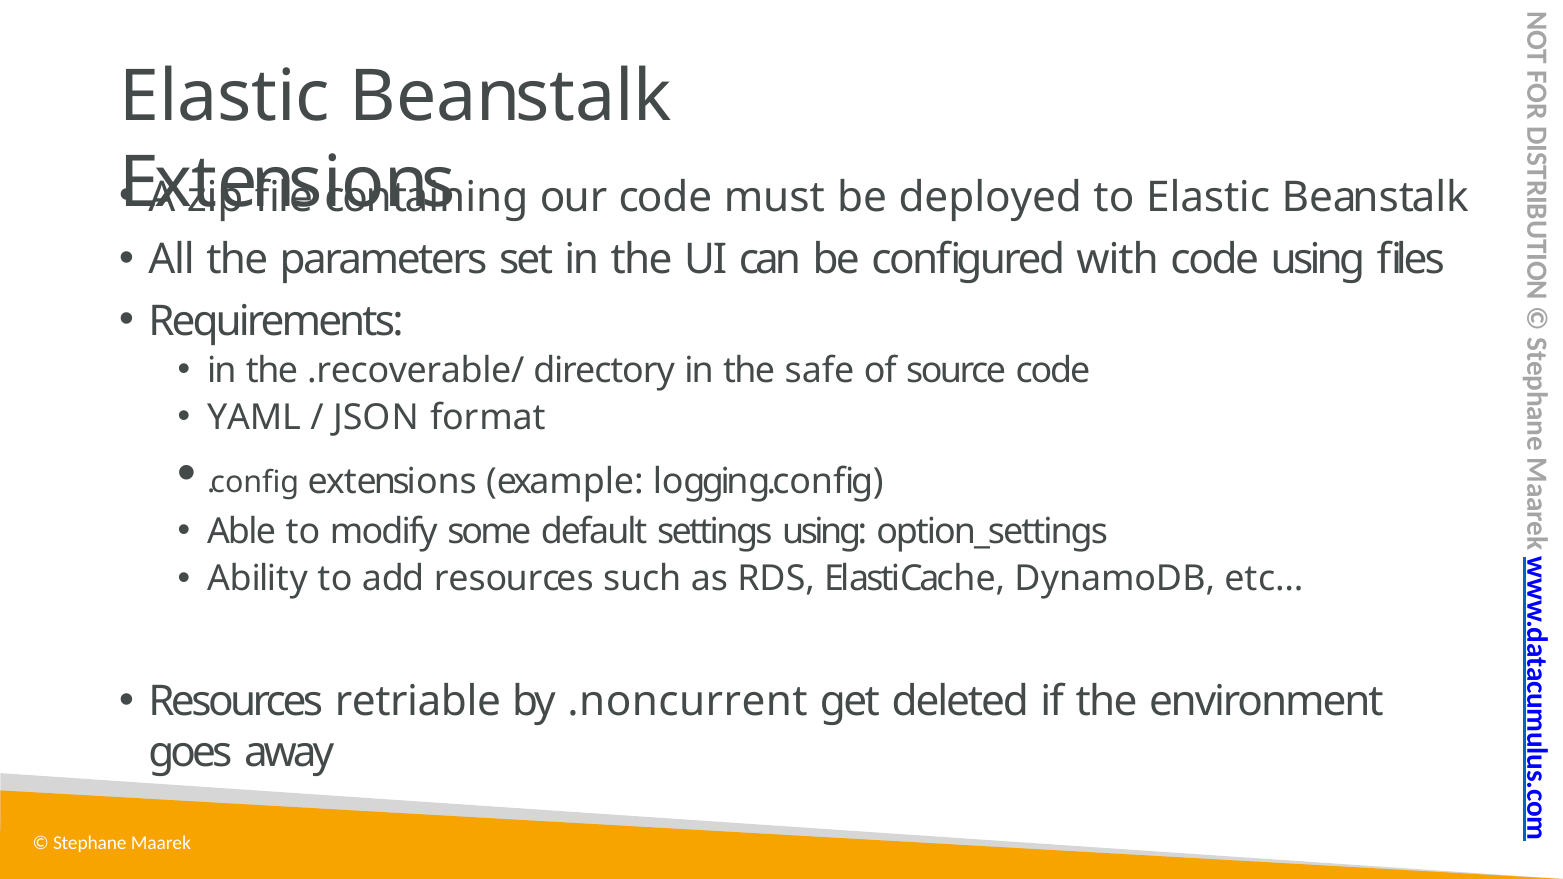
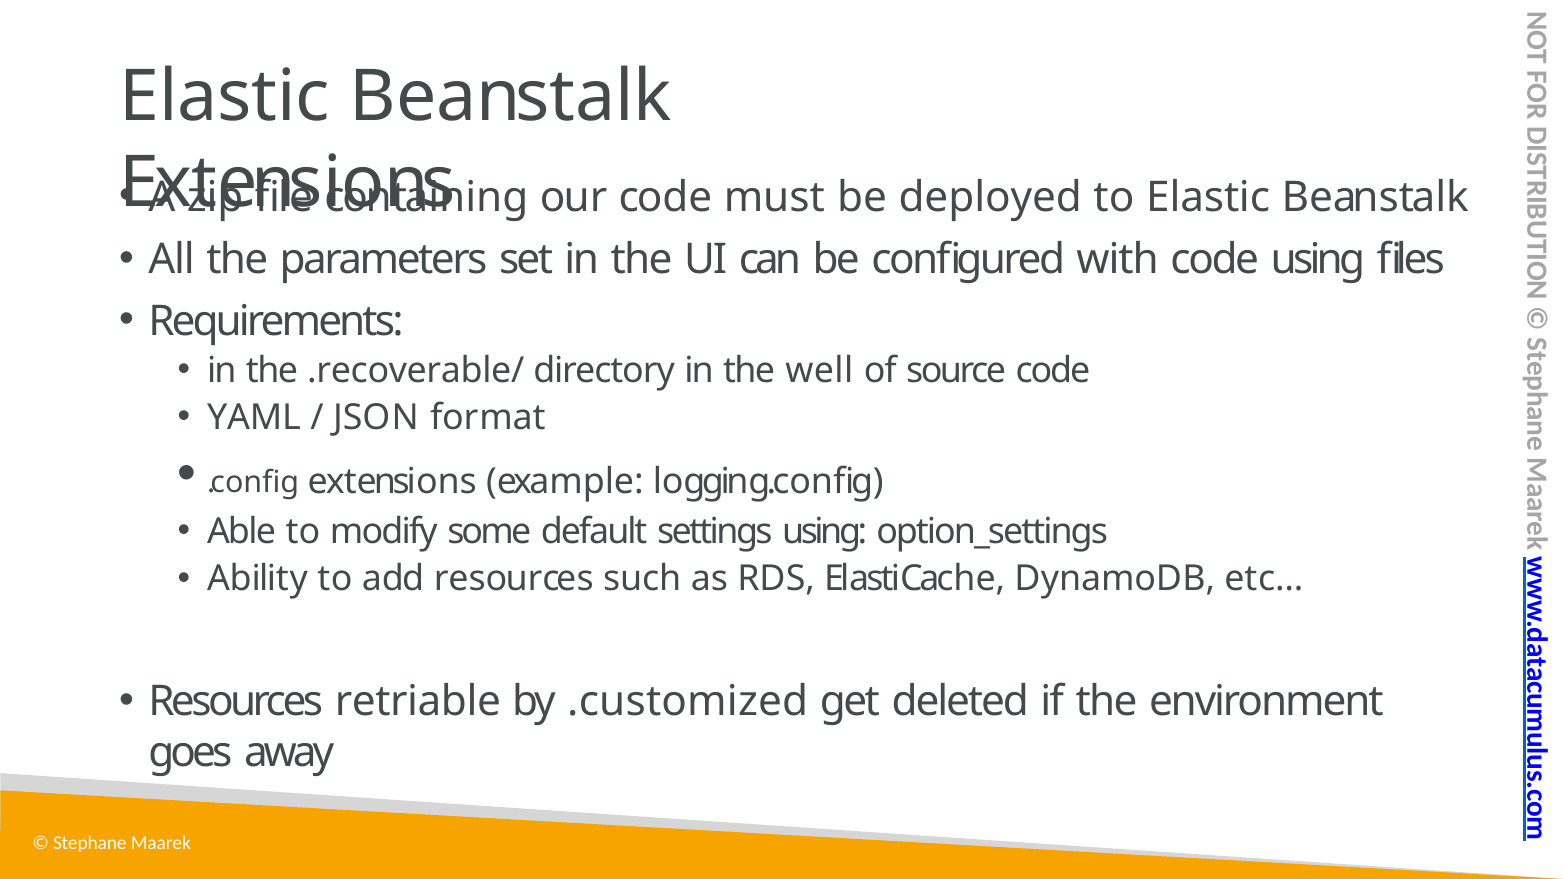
safe: safe -> well
.noncurrent: .noncurrent -> .customized
